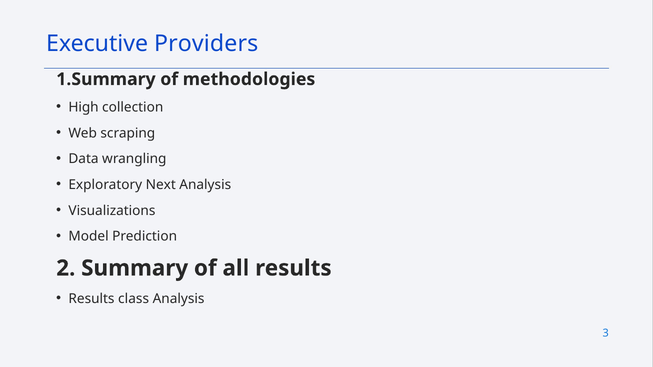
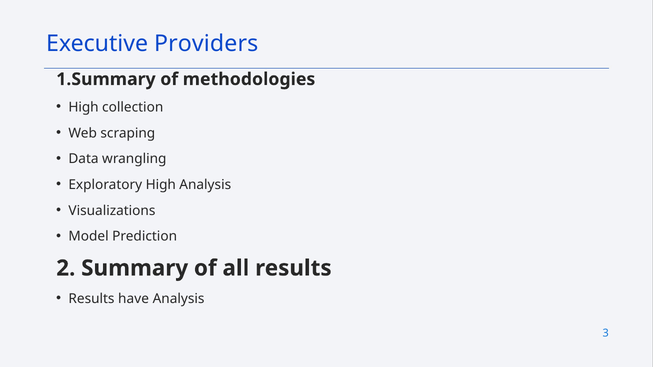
Exploratory Next: Next -> High
class: class -> have
